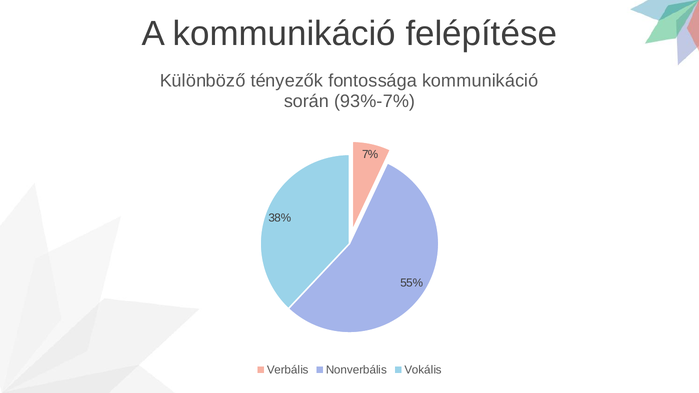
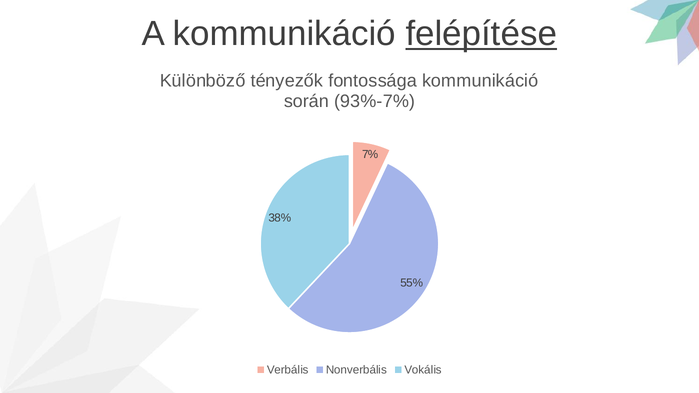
felépítése underline: none -> present
